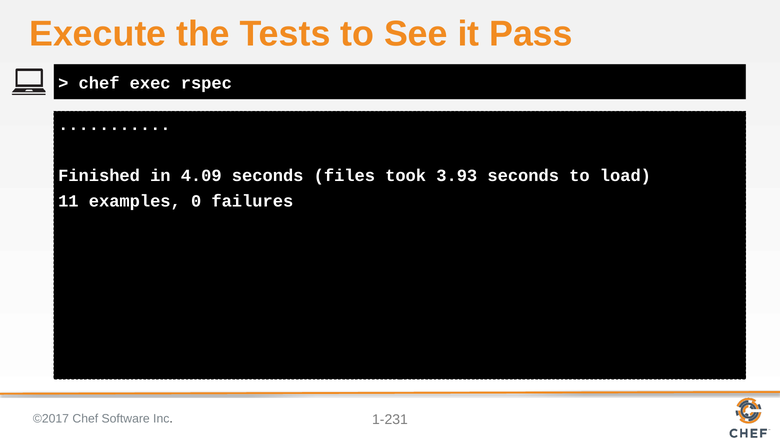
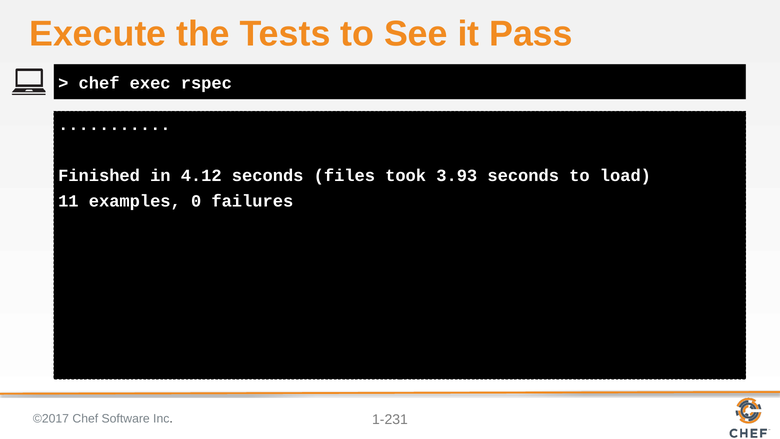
4.09: 4.09 -> 4.12
